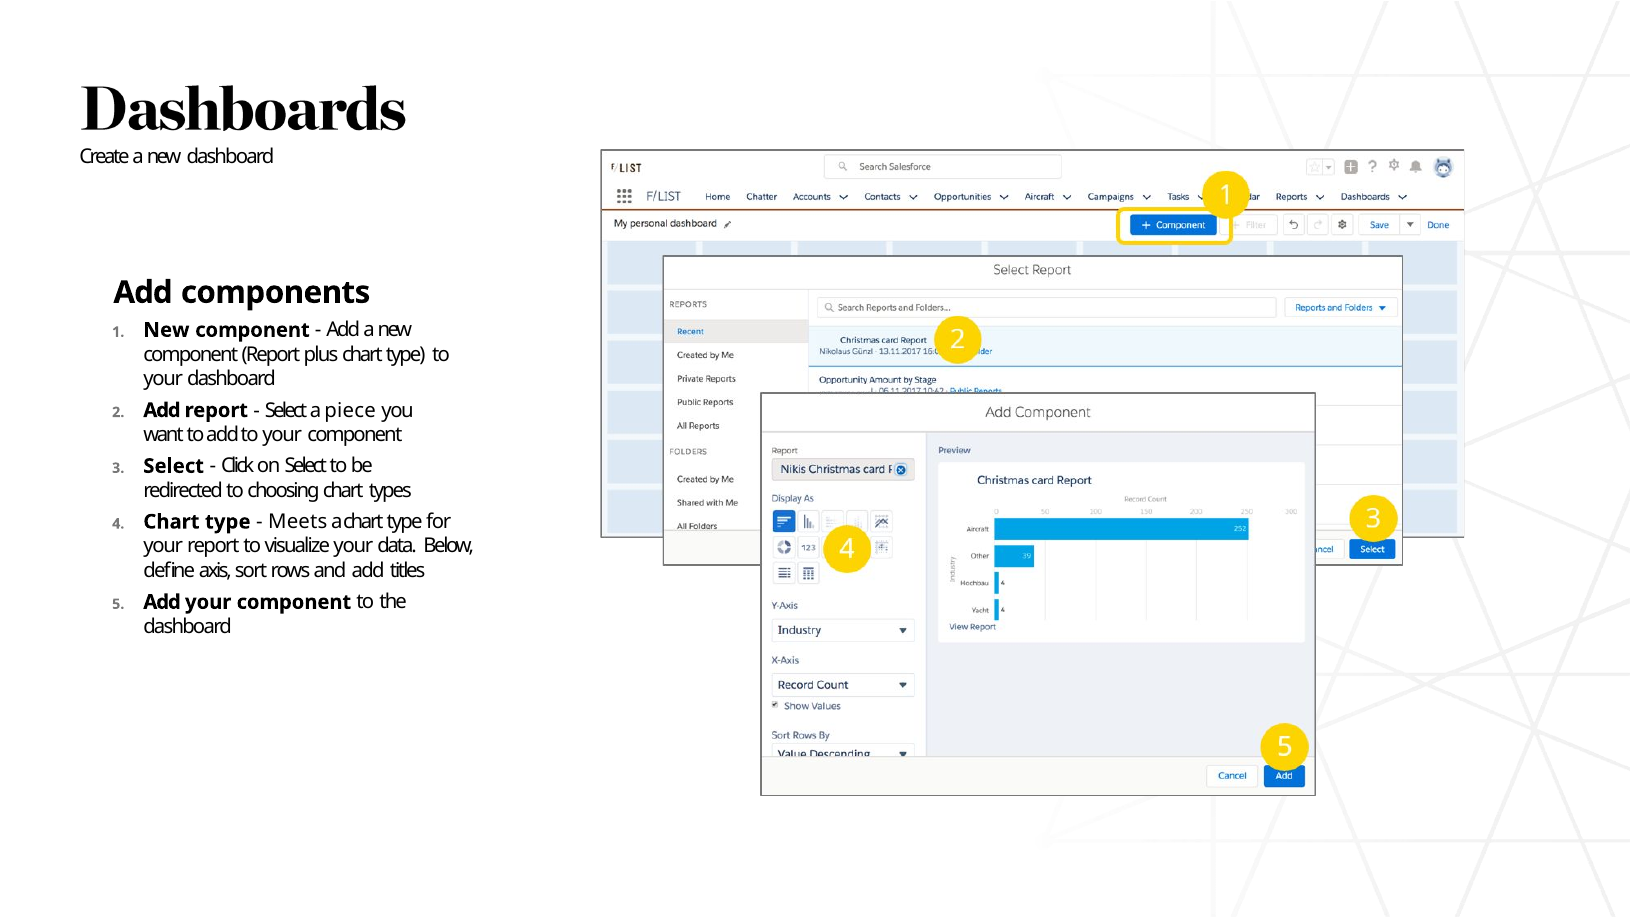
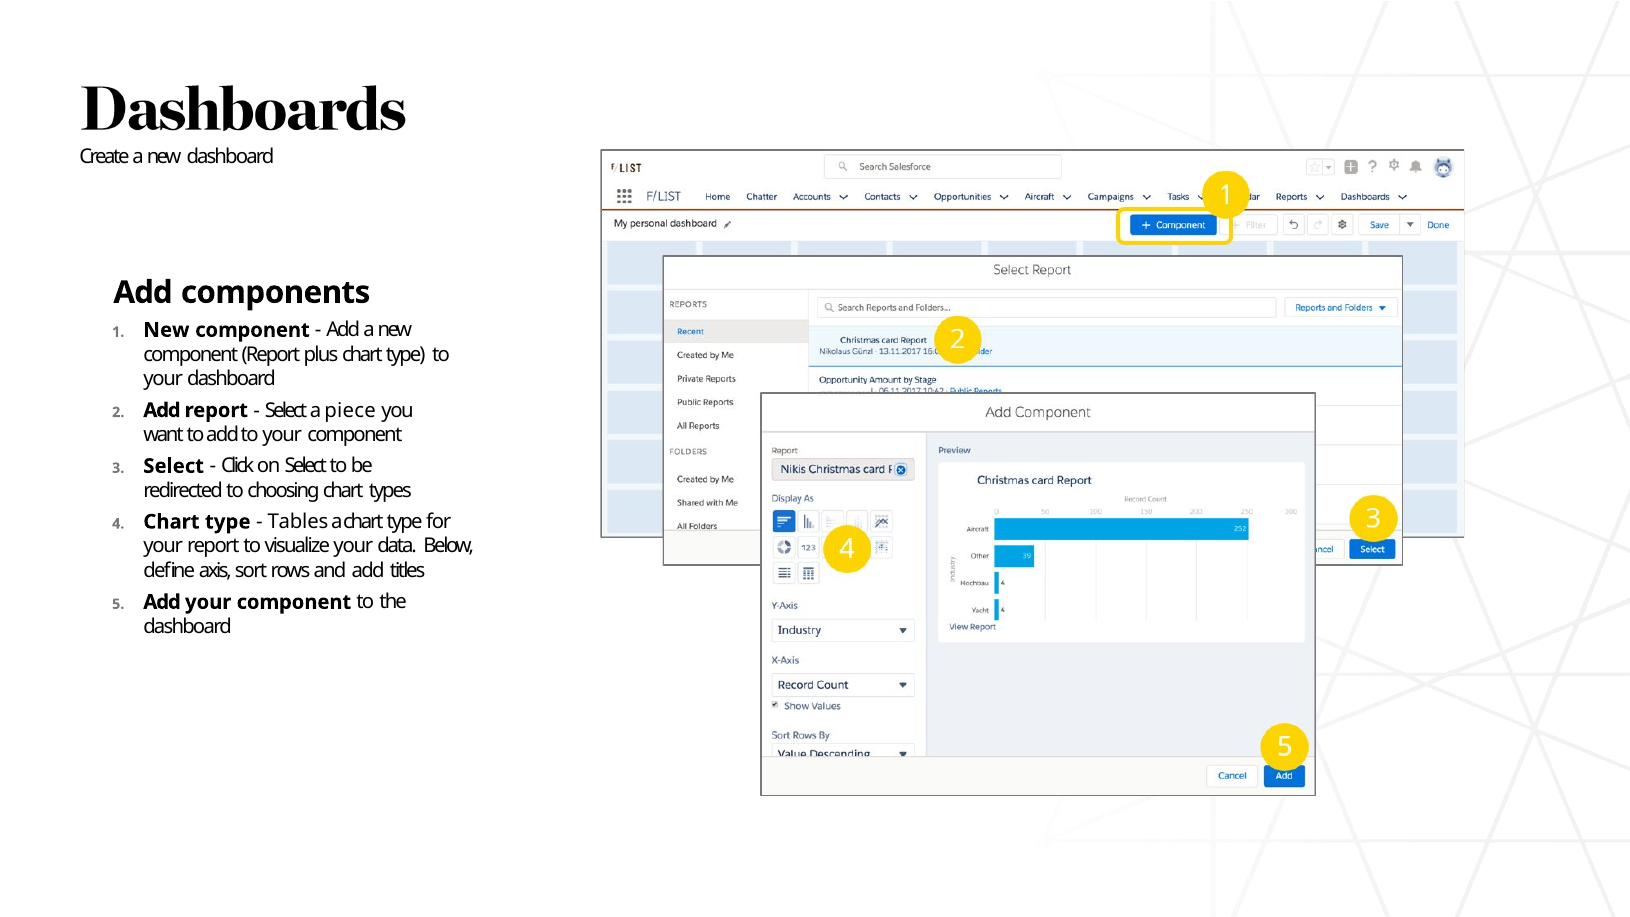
Meets: Meets -> Tables
